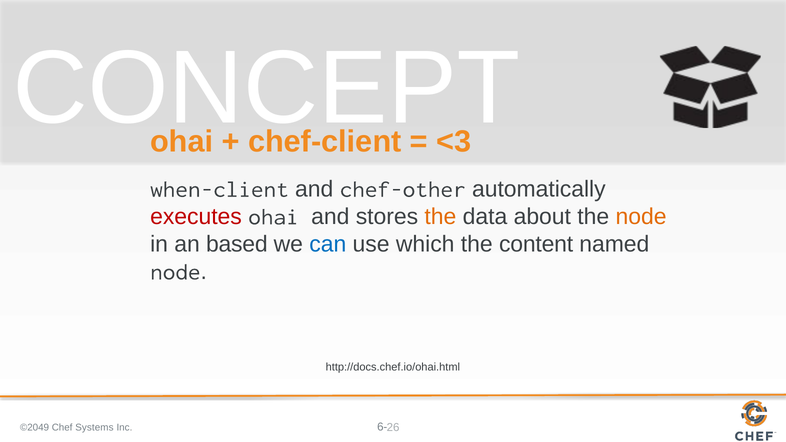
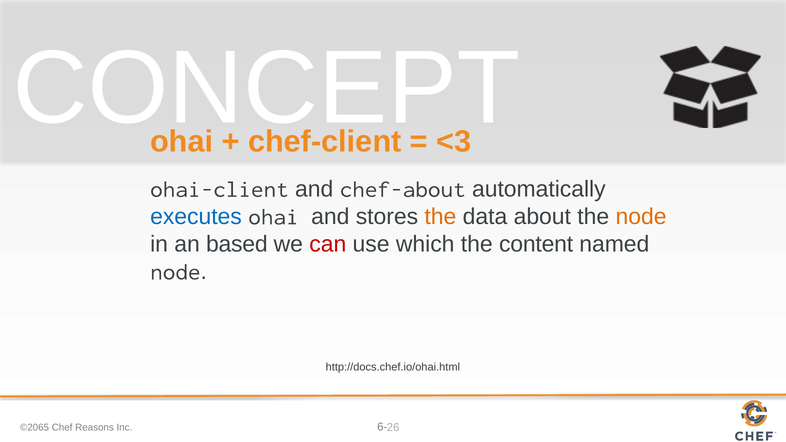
when-client: when-client -> ohai-client
chef-other: chef-other -> chef-about
executes colour: red -> blue
can colour: blue -> red
©2049: ©2049 -> ©2065
Systems: Systems -> Reasons
